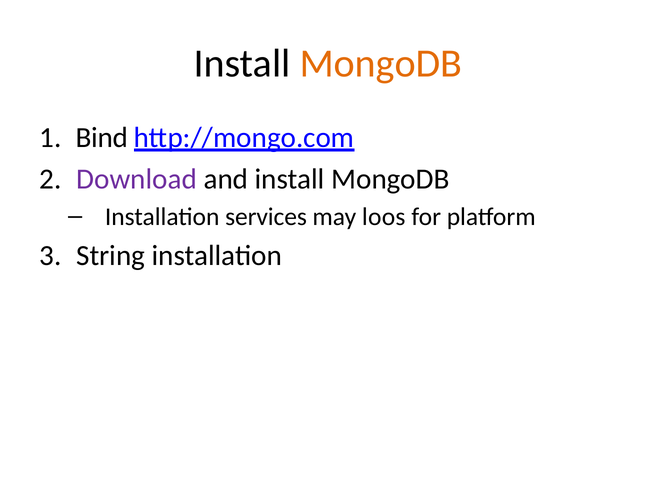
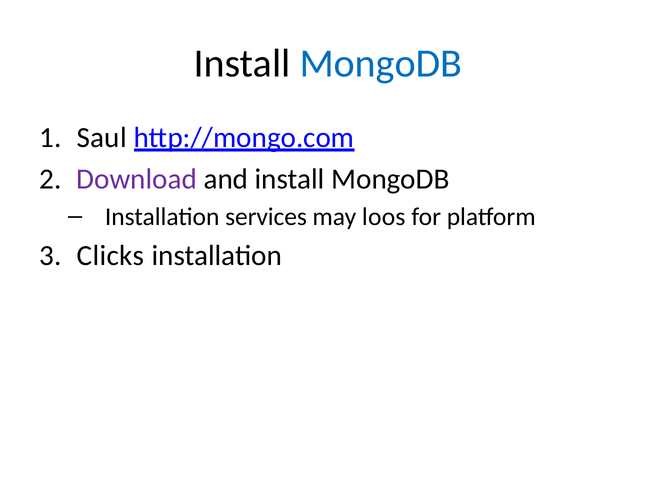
MongoDB at (381, 64) colour: orange -> blue
Bind: Bind -> Saul
String: String -> Clicks
